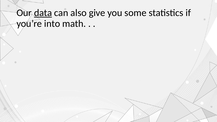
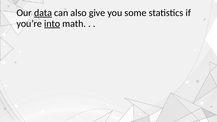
into underline: none -> present
